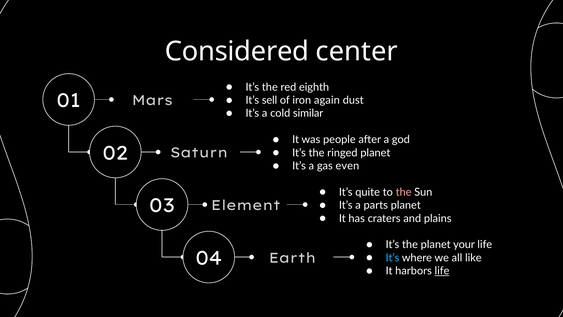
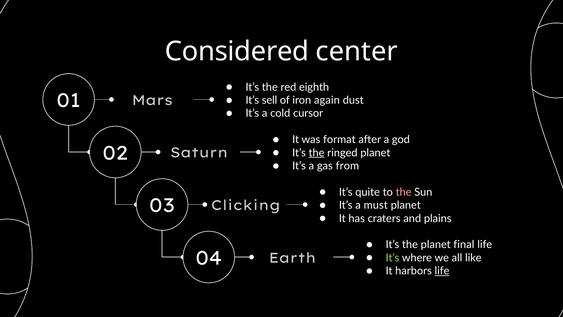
similar: similar -> cursor
people: people -> format
the at (317, 153) underline: none -> present
even: even -> from
parts: parts -> must
Element: Element -> Clicking
your: your -> final
It’s at (393, 258) colour: light blue -> light green
